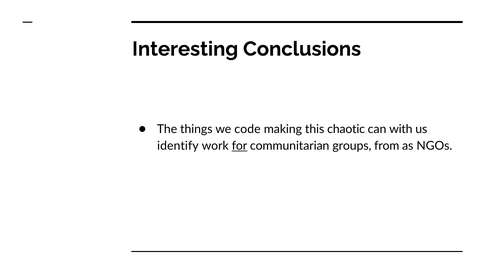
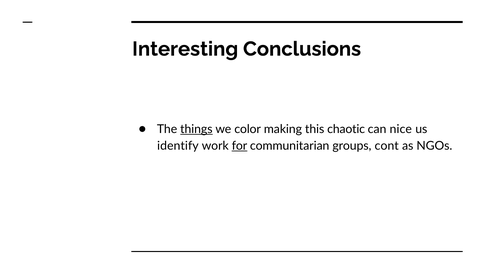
things underline: none -> present
code: code -> color
with: with -> nice
from: from -> cont
